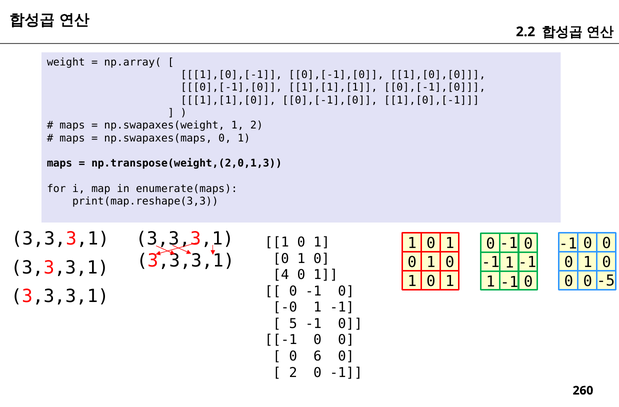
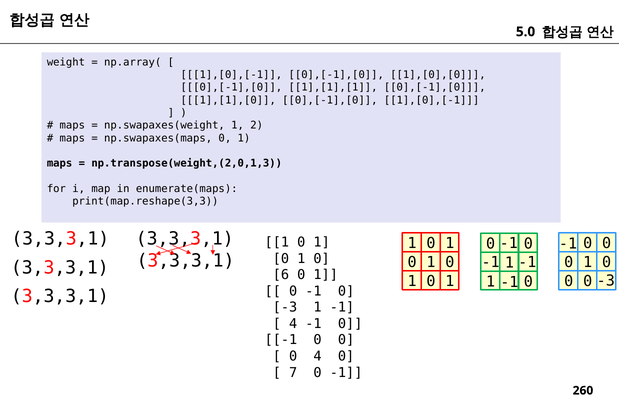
2.2: 2.2 -> 5.0
4: 4 -> 6
-5 at (606, 281): -5 -> -3
-0 at (285, 307): -0 -> -3
5 at (293, 323): 5 -> 4
0 6: 6 -> 4
2 at (293, 372): 2 -> 7
